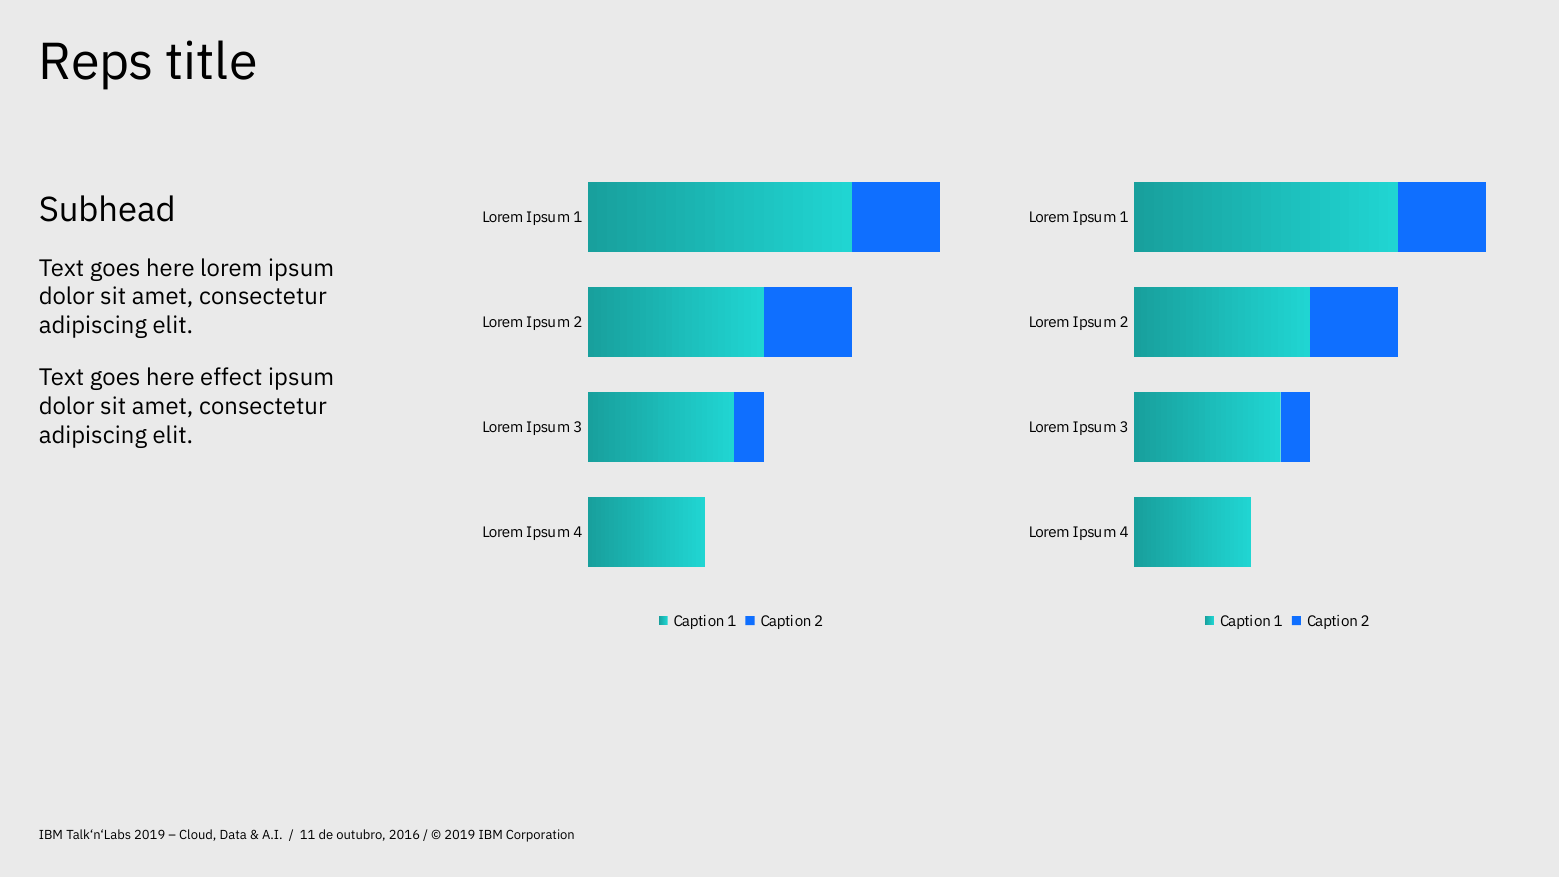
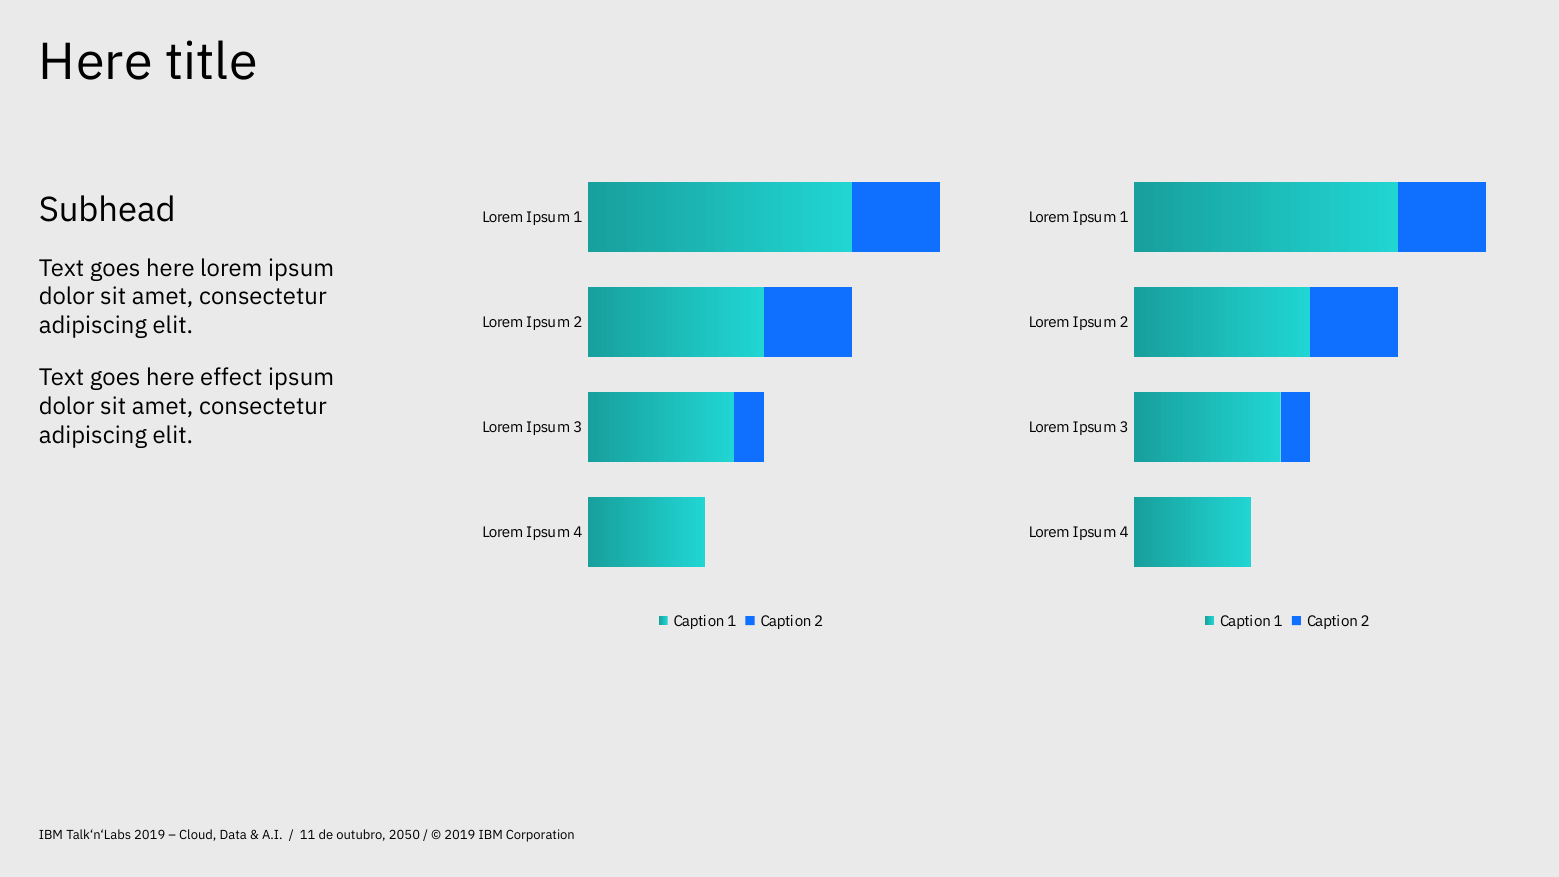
Reps at (96, 62): Reps -> Here
2016: 2016 -> 2050
